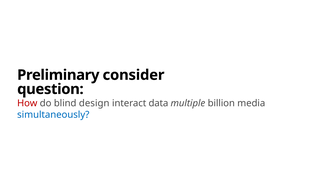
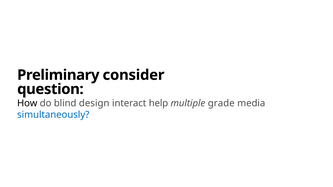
How colour: red -> black
data: data -> help
billion: billion -> grade
